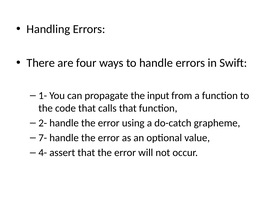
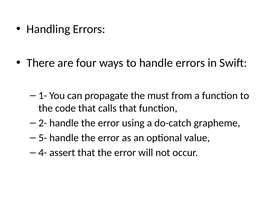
input: input -> must
7-: 7- -> 5-
